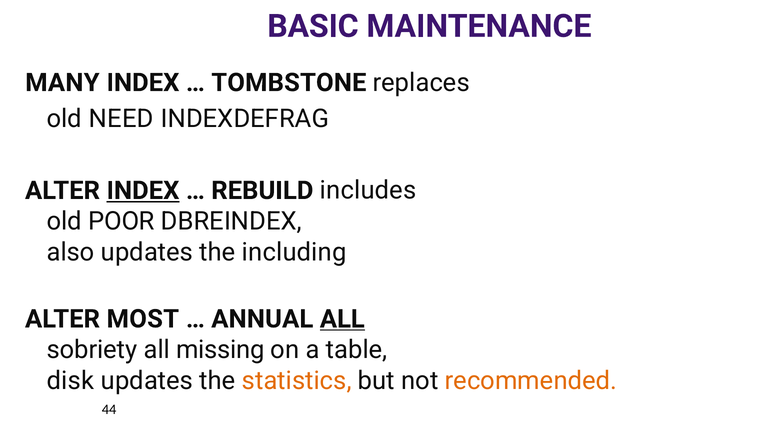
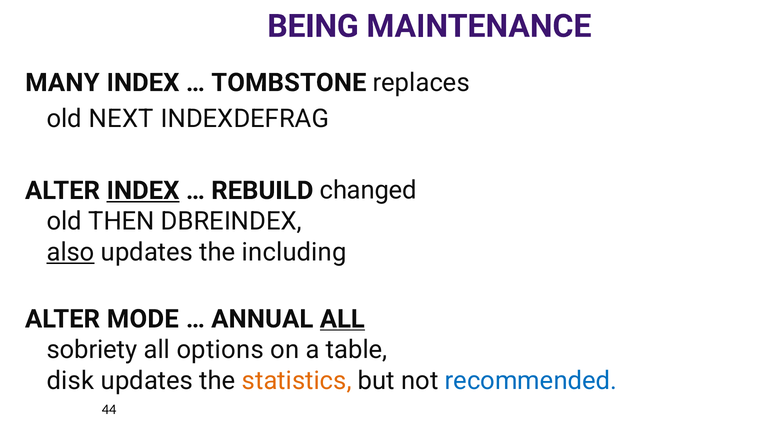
BASIC: BASIC -> BEING
NEED: NEED -> NEXT
includes: includes -> changed
POOR: POOR -> THEN
also underline: none -> present
MOST: MOST -> MODE
missing: missing -> options
recommended colour: orange -> blue
